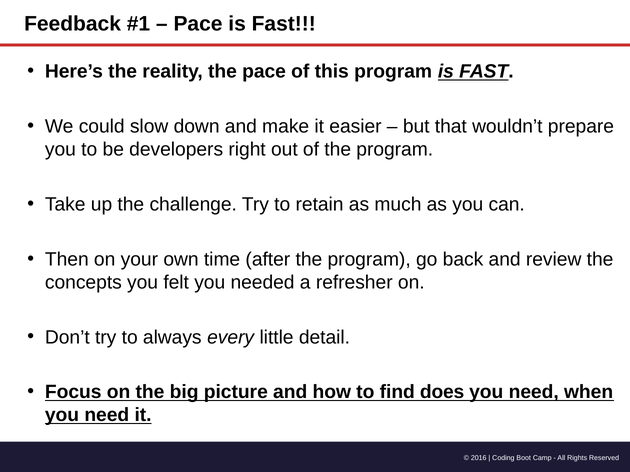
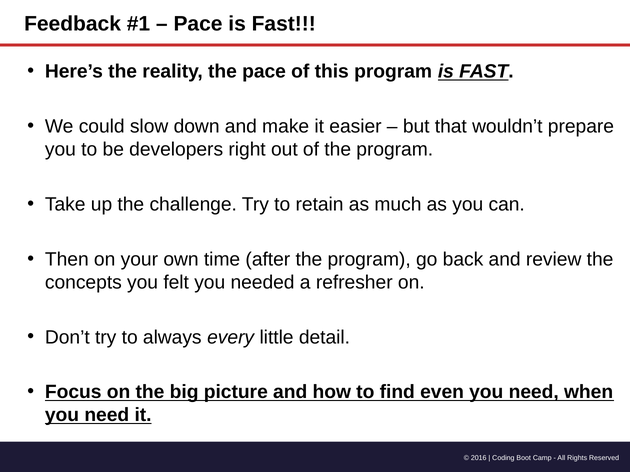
does: does -> even
